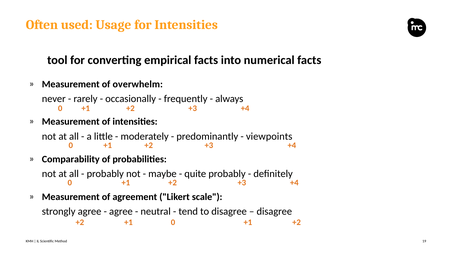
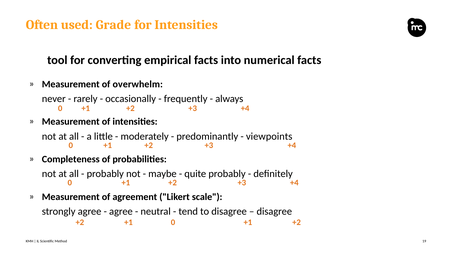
Usage: Usage -> Grade
Comparability: Comparability -> Completeness
